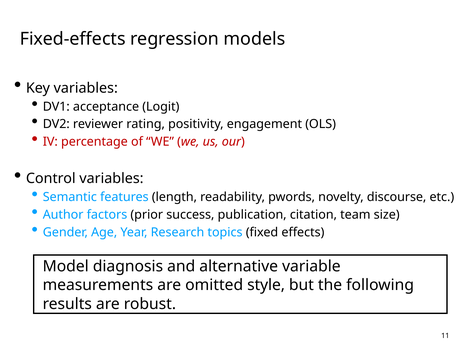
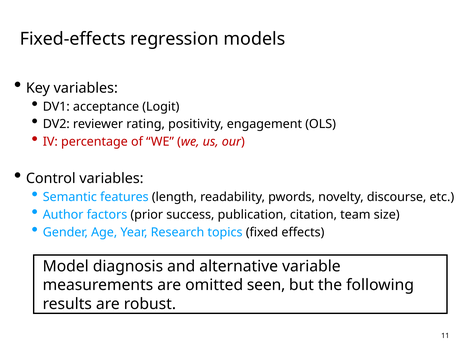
style: style -> seen
